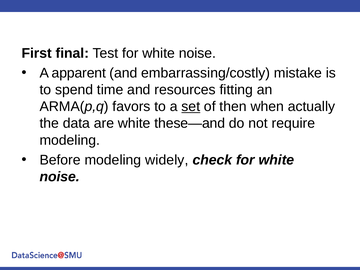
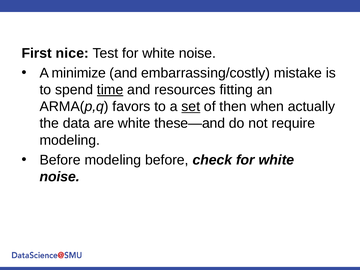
final: final -> nice
apparent: apparent -> minimize
time underline: none -> present
modeling widely: widely -> before
